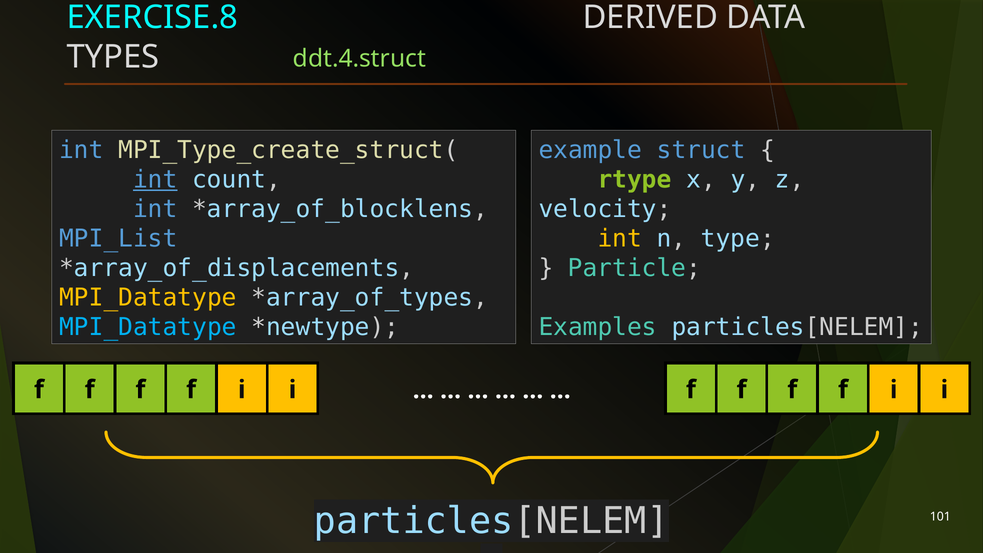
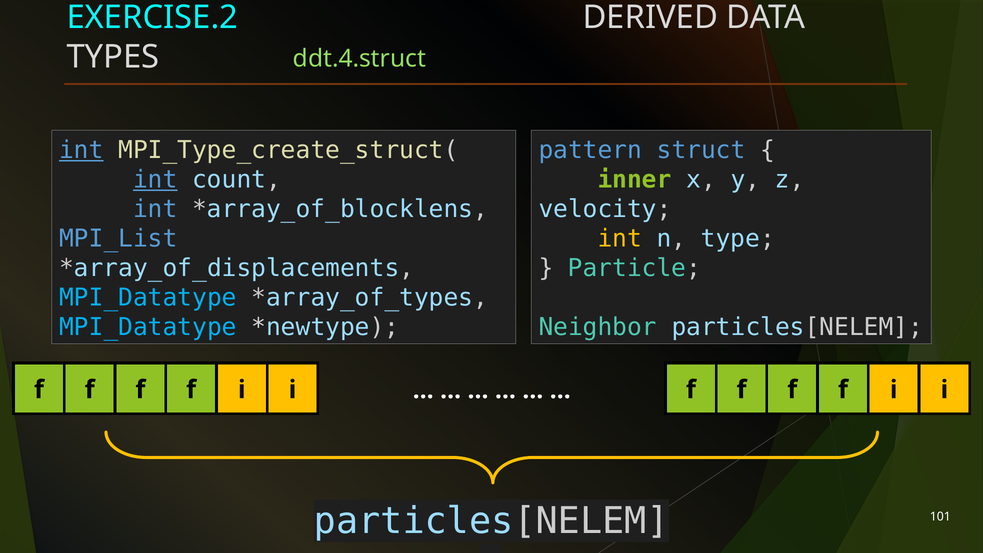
EXERCISE.8: EXERCISE.8 -> EXERCISE.2
int at (81, 150) underline: none -> present
example: example -> pattern
rtype: rtype -> inner
MPI_Datatype at (148, 298) colour: yellow -> light blue
Examples: Examples -> Neighbor
